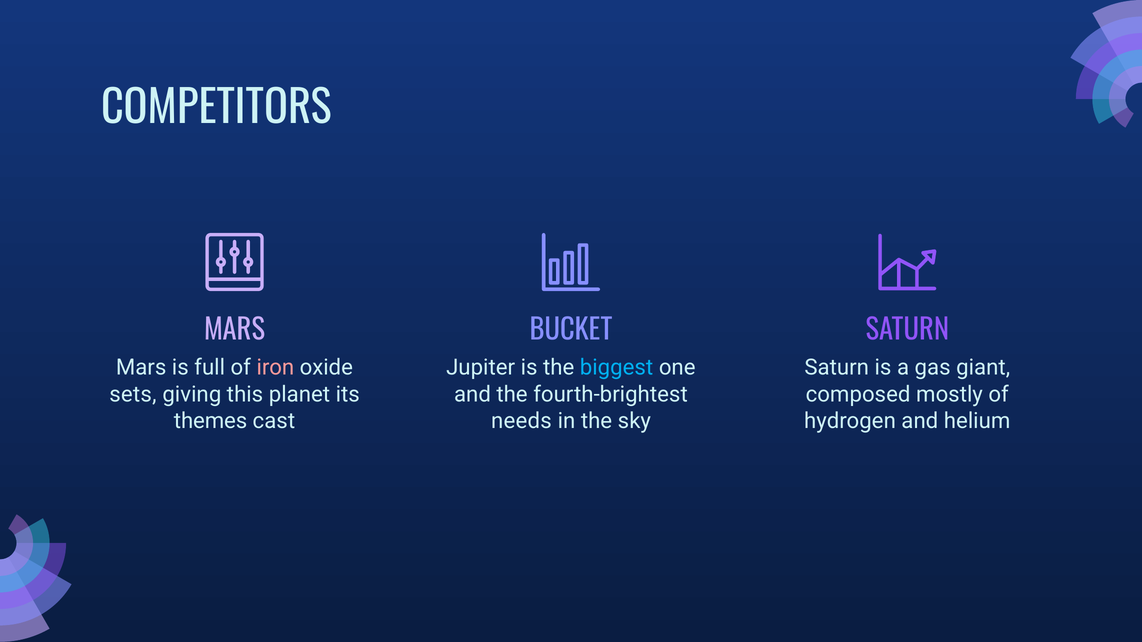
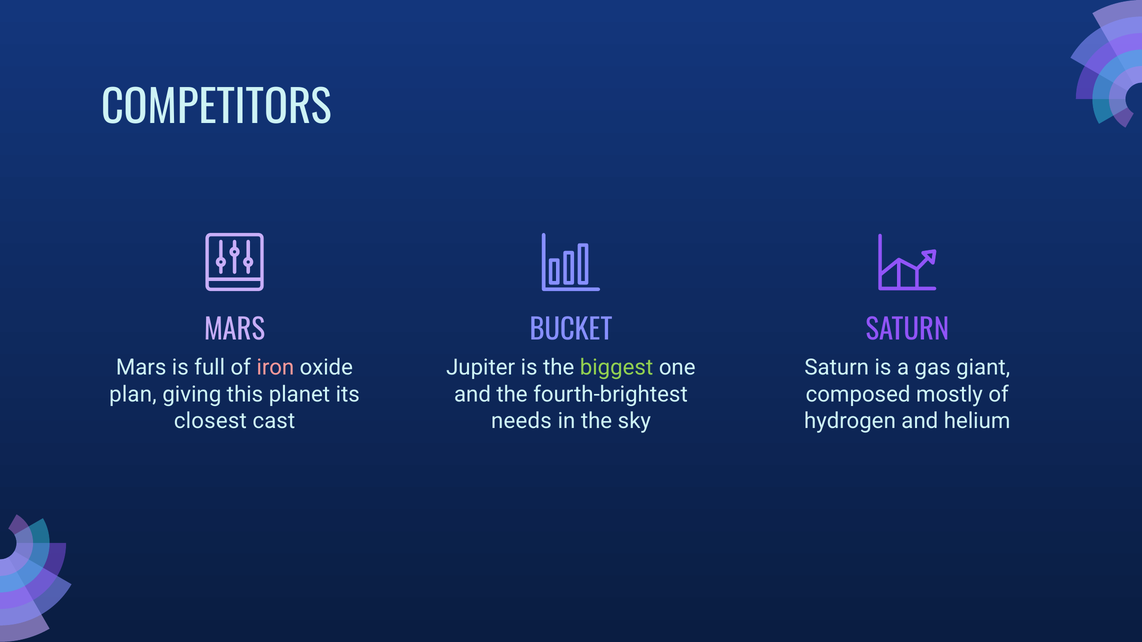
biggest colour: light blue -> light green
sets: sets -> plan
themes: themes -> closest
